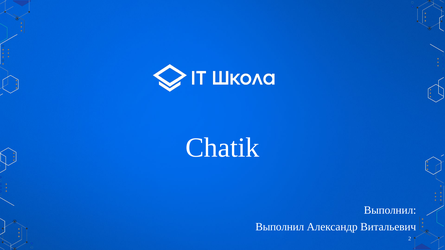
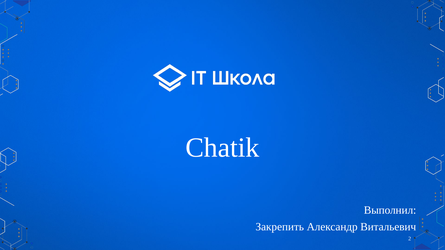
Выполнил at (280, 227): Выполнил -> Закрепить
